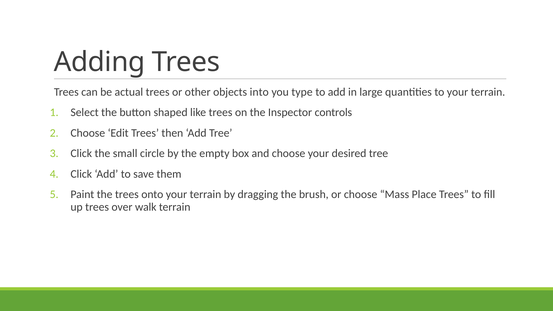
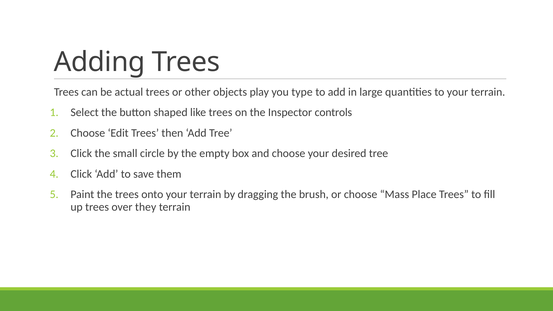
into: into -> play
walk: walk -> they
